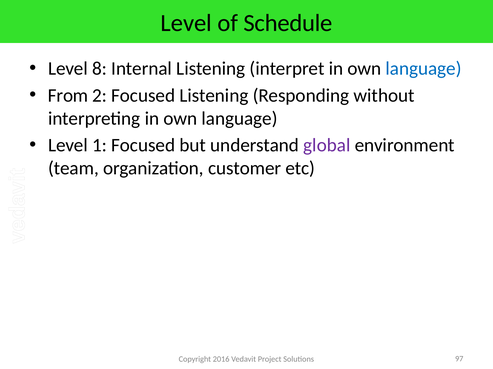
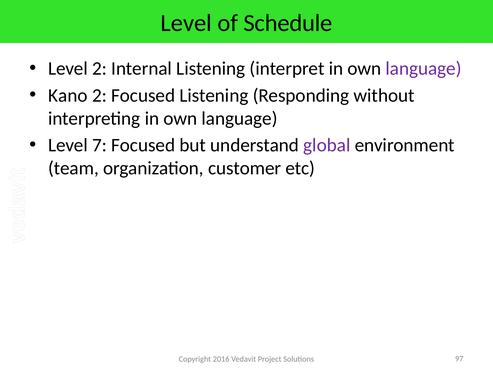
Level 8: 8 -> 2
language at (424, 69) colour: blue -> purple
From: From -> Kano
1: 1 -> 7
